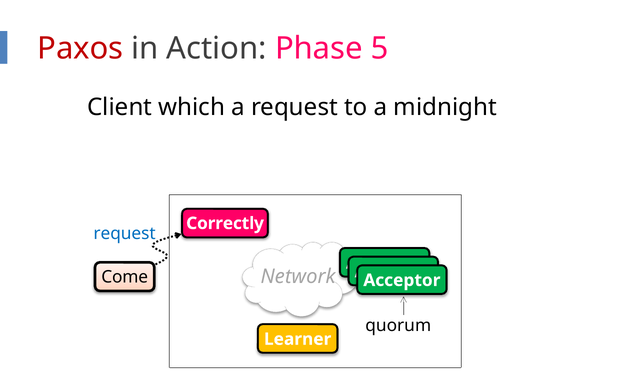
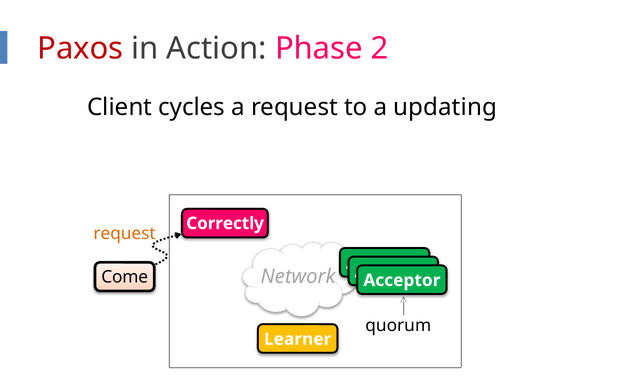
5: 5 -> 2
which: which -> cycles
midnight: midnight -> updating
request at (125, 233) colour: blue -> orange
